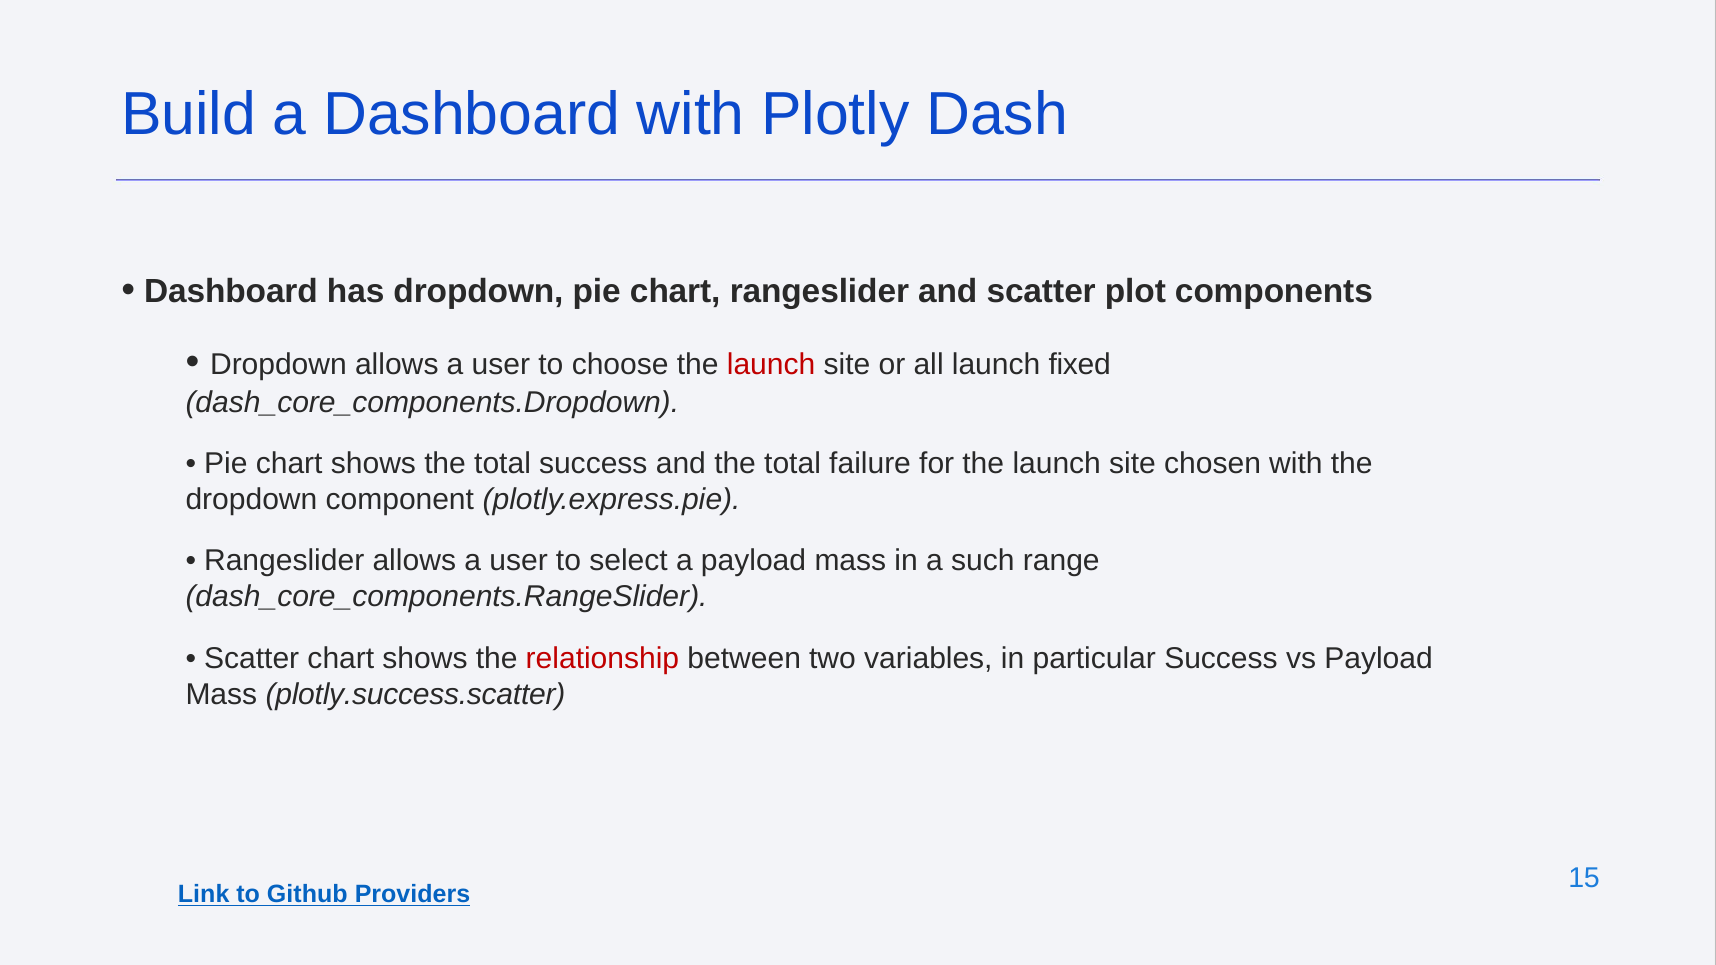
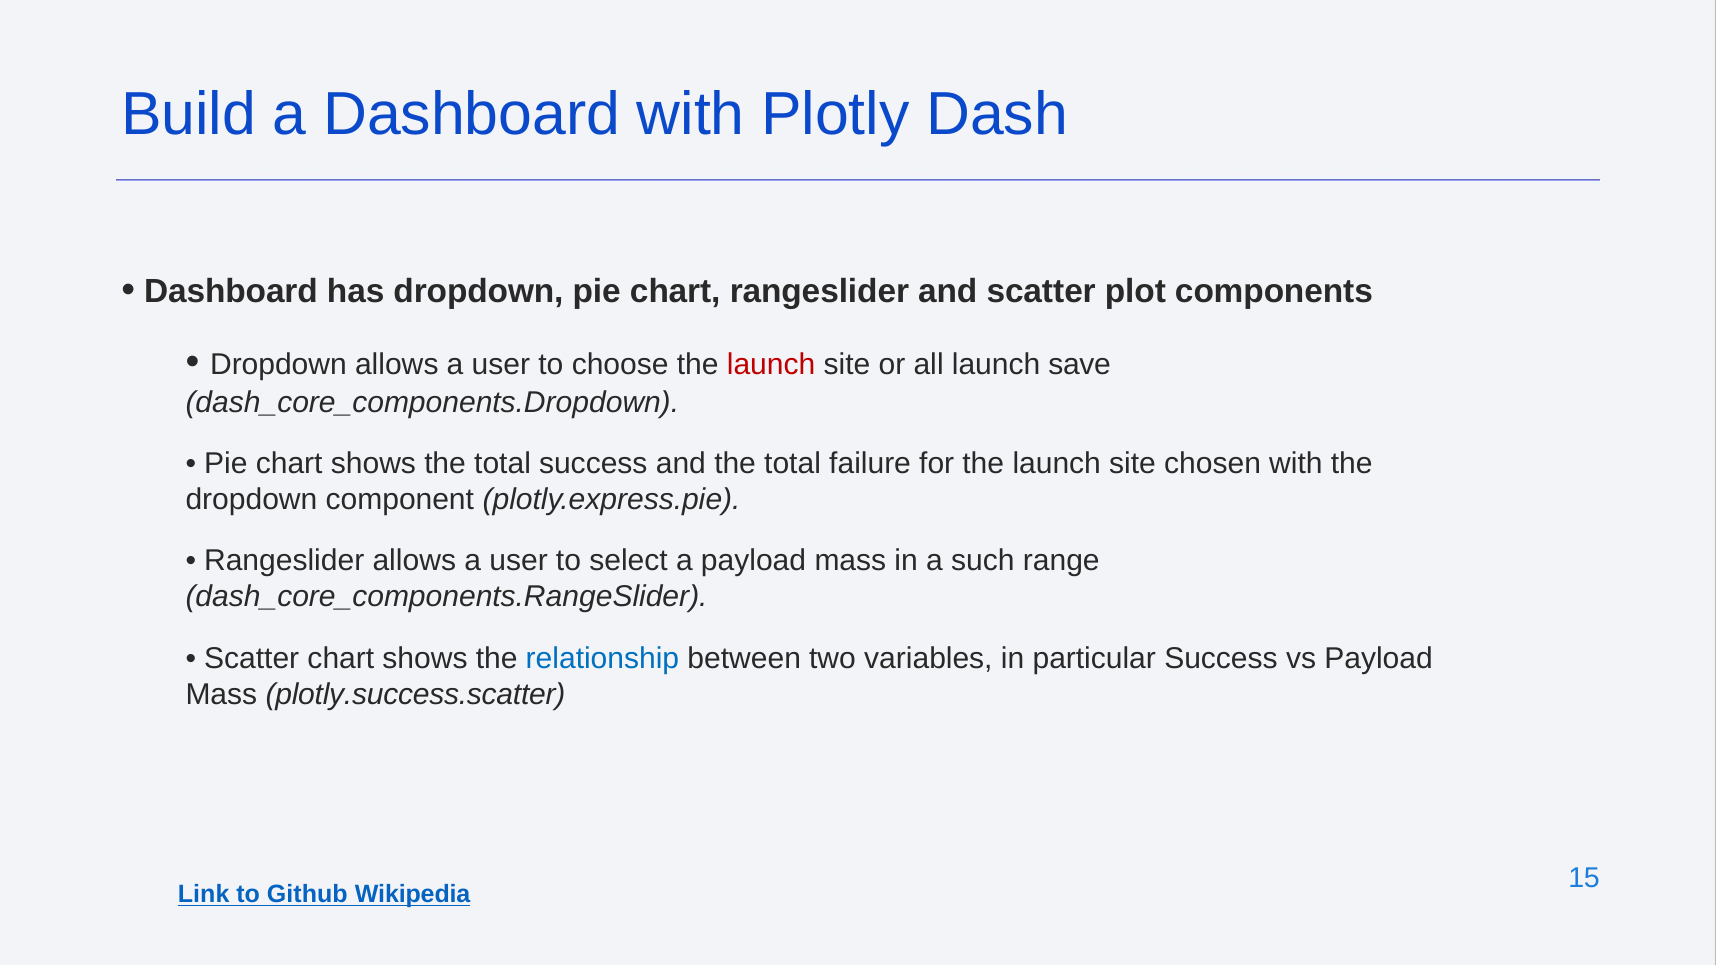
fixed: fixed -> save
relationship colour: red -> blue
Providers: Providers -> Wikipedia
